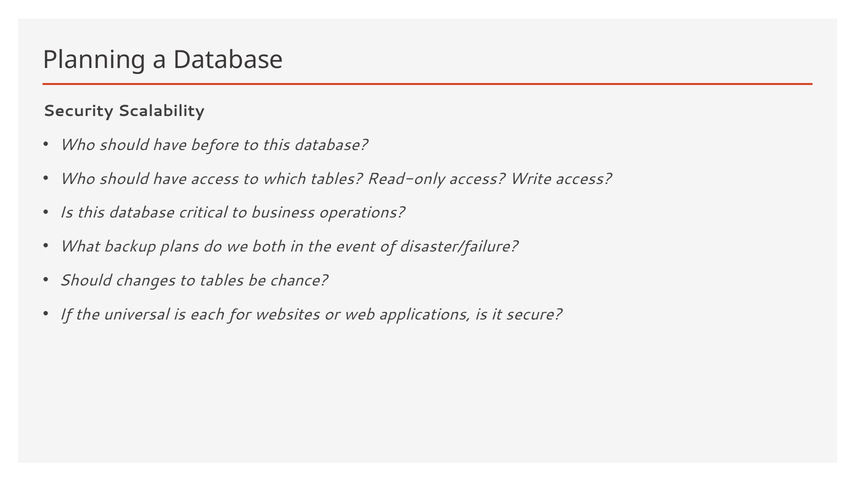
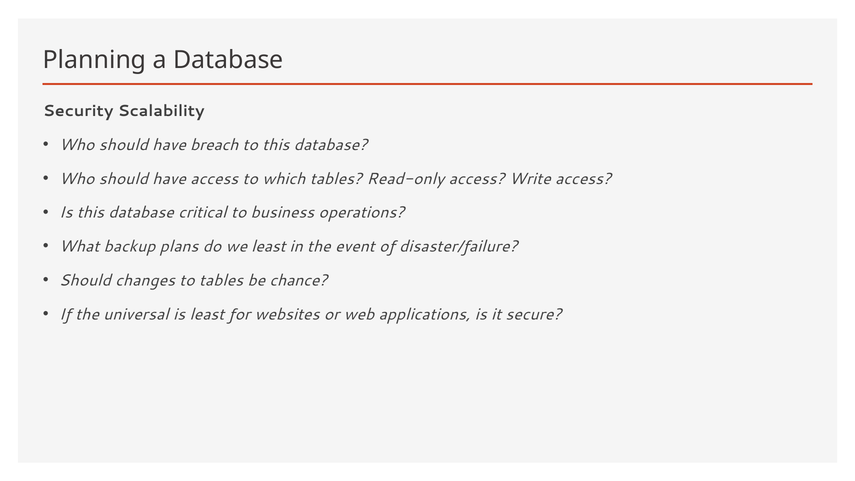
before: before -> breach
we both: both -> least
is each: each -> least
